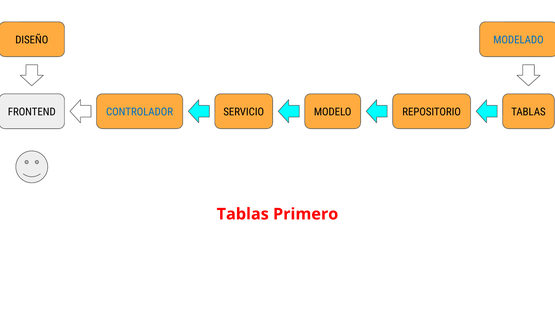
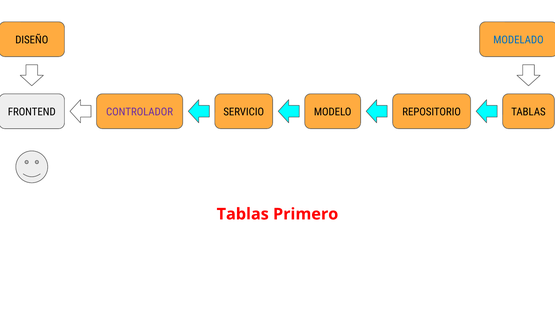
CONTROLADOR colour: blue -> purple
